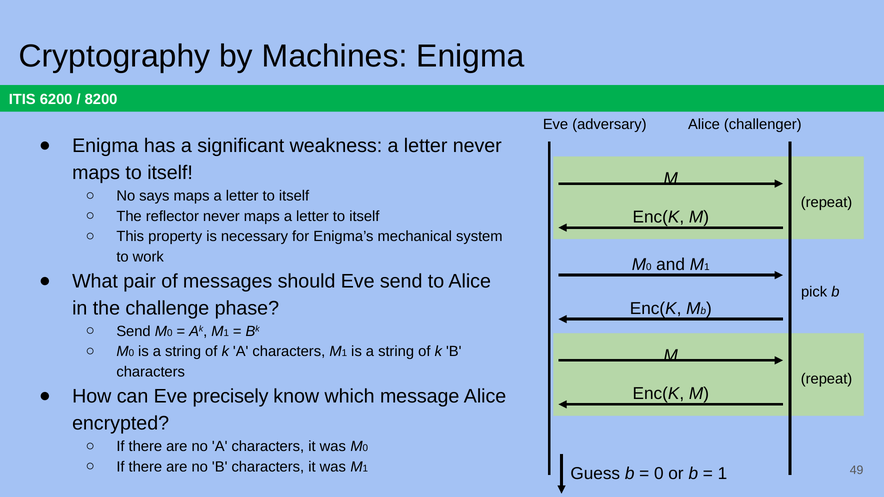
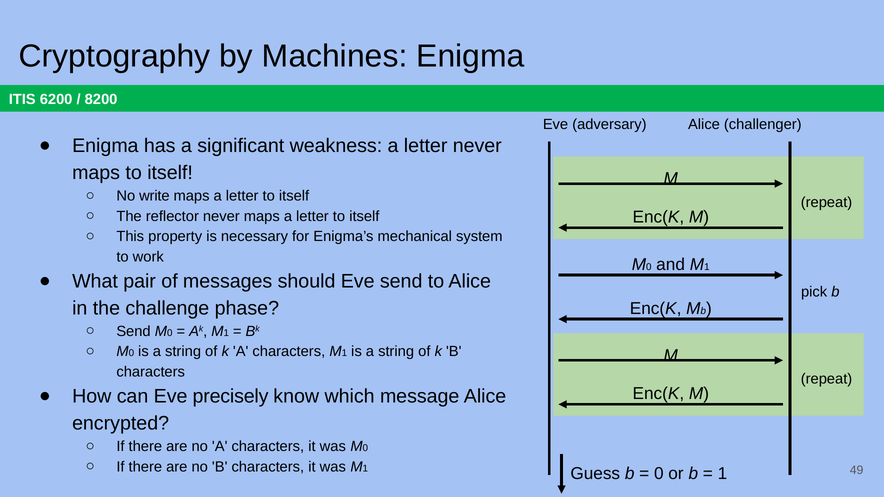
says: says -> write
